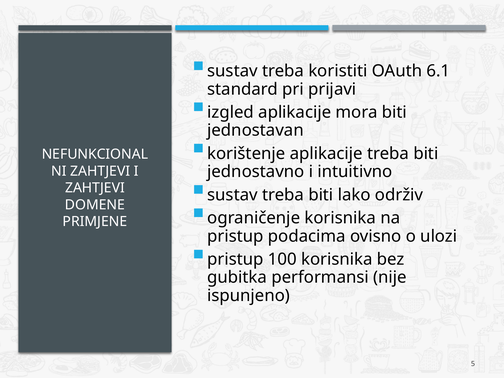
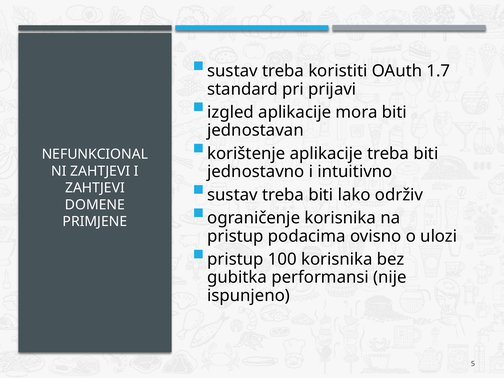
6.1: 6.1 -> 1.7
